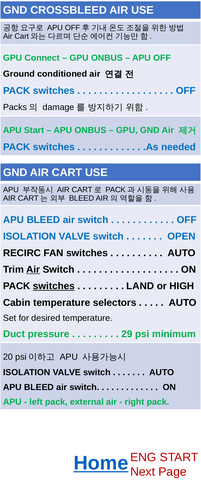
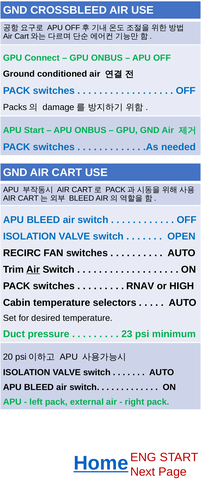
switches at (54, 287) underline: present -> none
LAND: LAND -> RNAV
29: 29 -> 23
